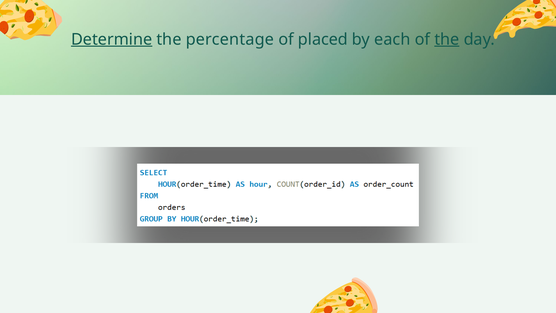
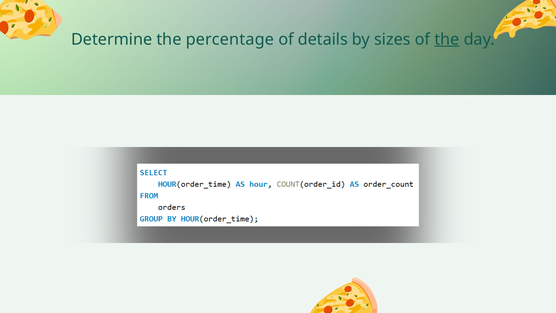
Determine underline: present -> none
placed: placed -> details
each: each -> sizes
